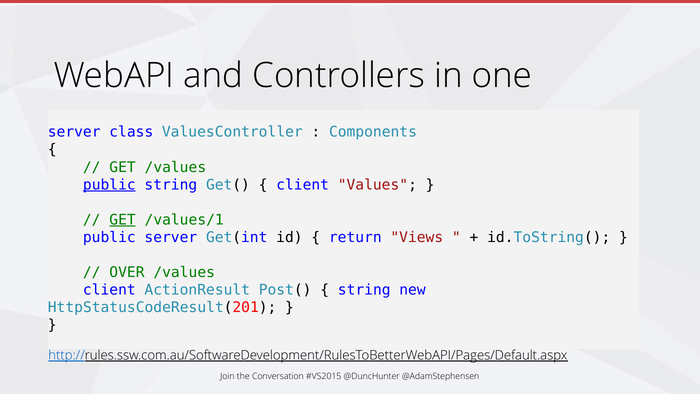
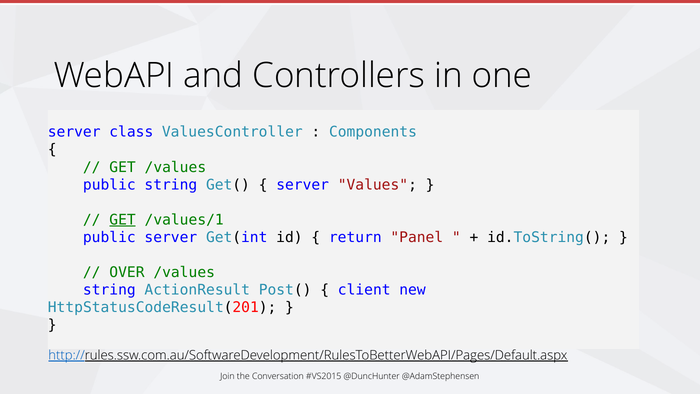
public at (109, 185) underline: present -> none
client at (303, 185): client -> server
Views: Views -> Panel
client at (109, 290): client -> string
string at (364, 290): string -> client
